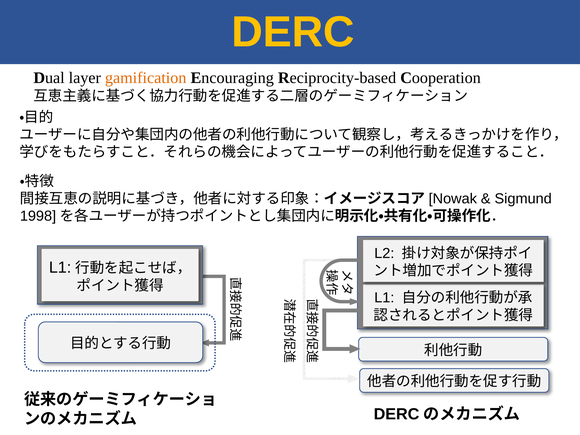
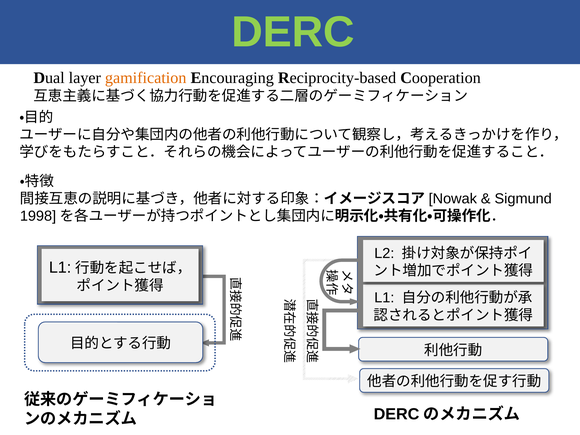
DERC colour: yellow -> light green
